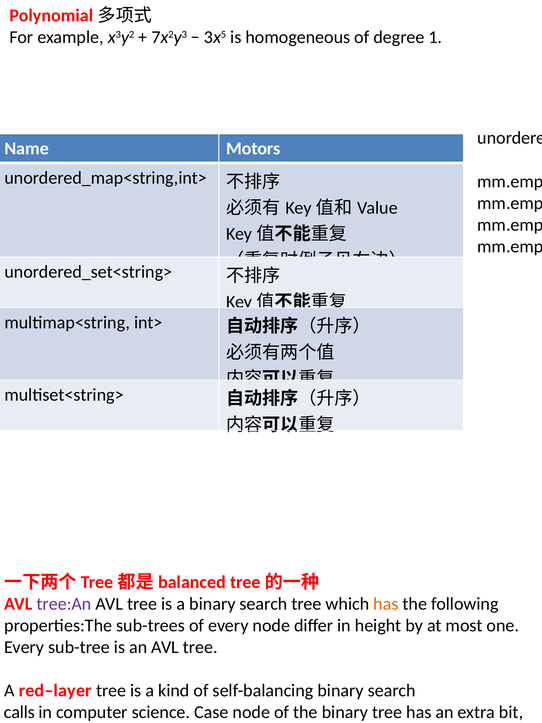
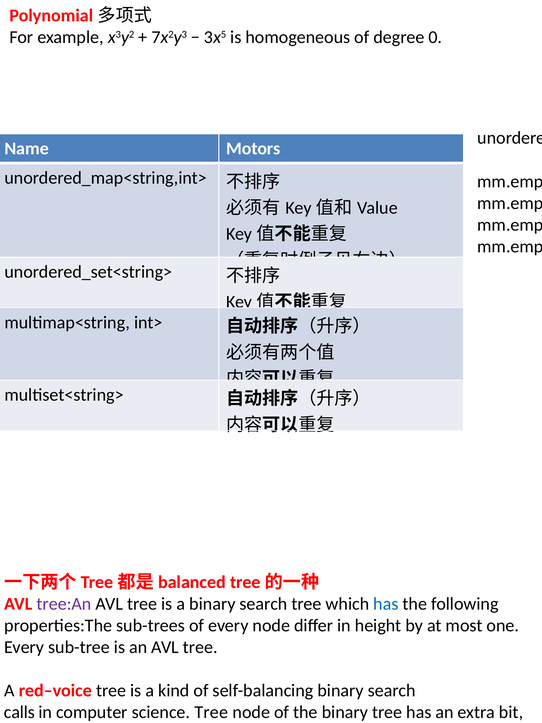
degree 1: 1 -> 0
has at (386, 604) colour: orange -> blue
red–layer: red–layer -> red–voice
science Case: Case -> Tree
